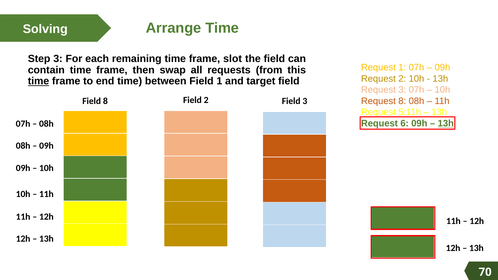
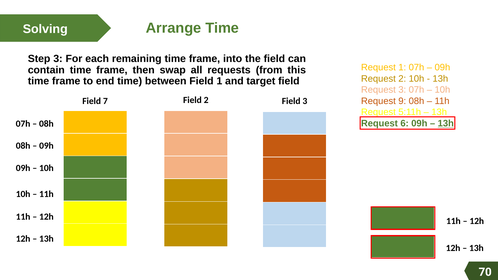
slot: slot -> into
time at (38, 81) underline: present -> none
Request 8: 8 -> 9
Field 8: 8 -> 7
